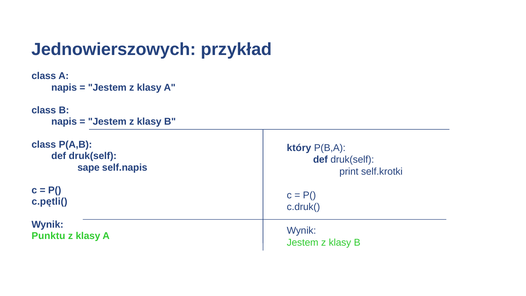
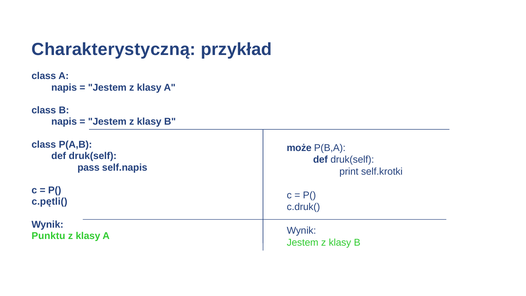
Jednowierszowych: Jednowierszowych -> Charakterystyczną
który: który -> może
sape: sape -> pass
